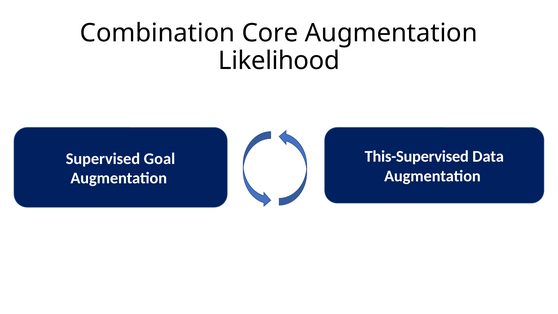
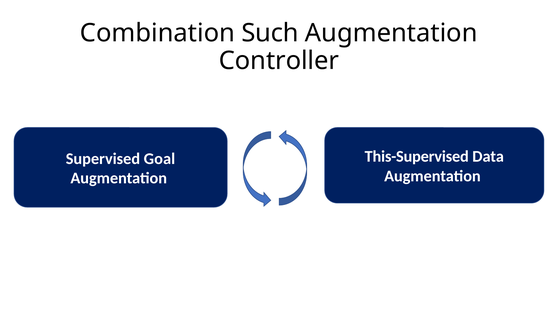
Core: Core -> Such
Likelihood: Likelihood -> Controller
